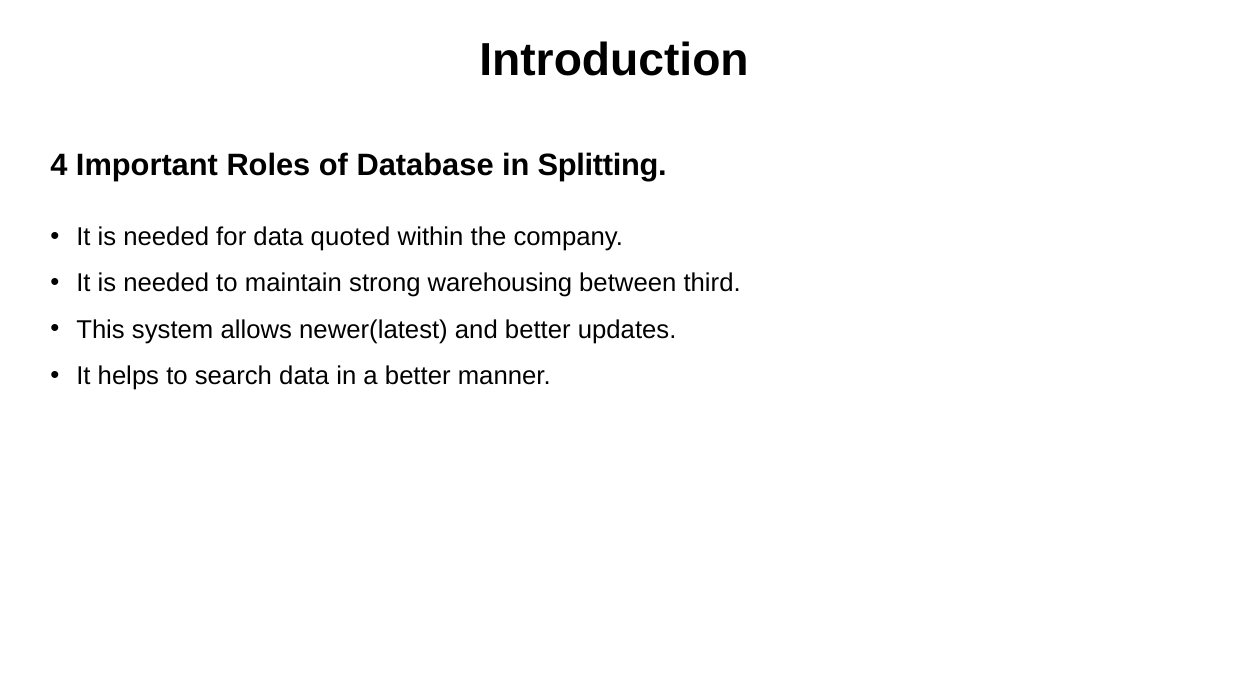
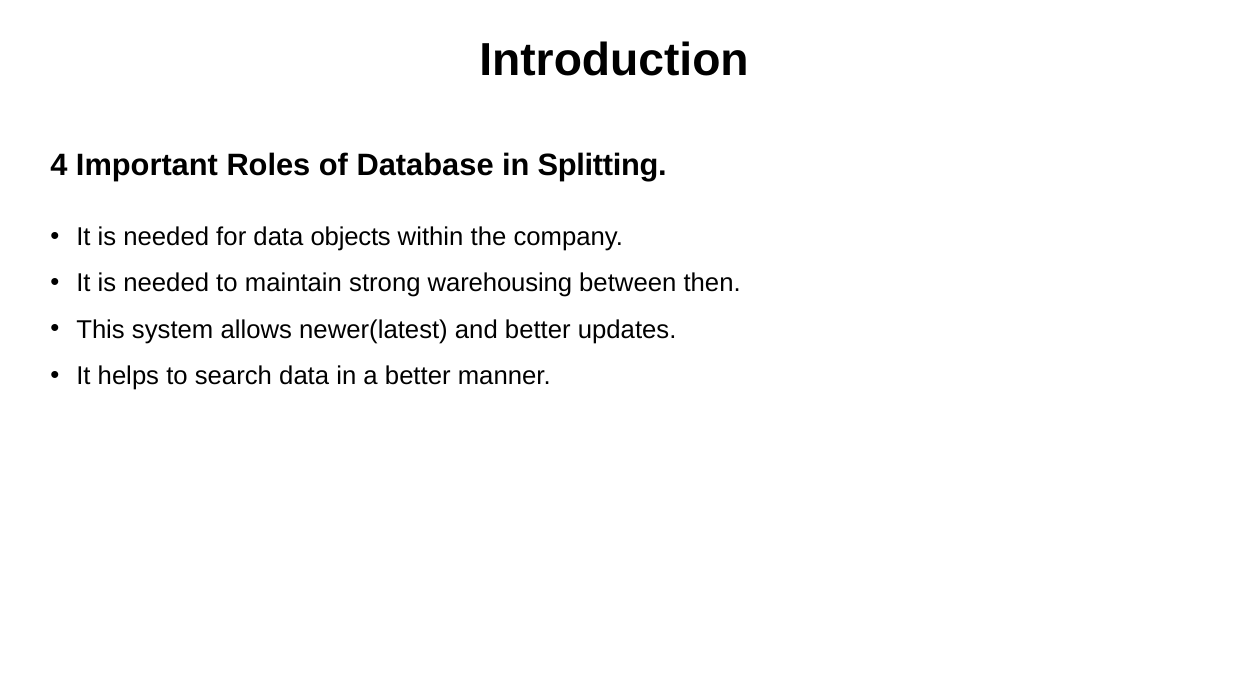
quoted: quoted -> objects
third: third -> then
